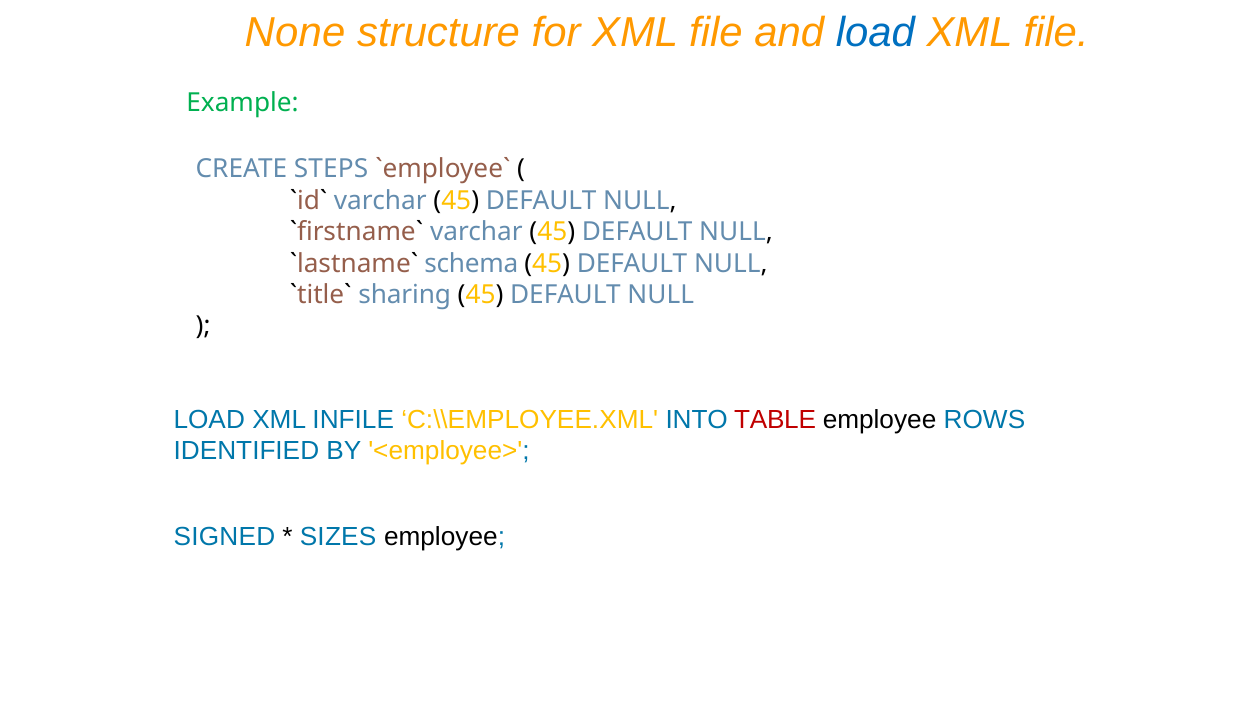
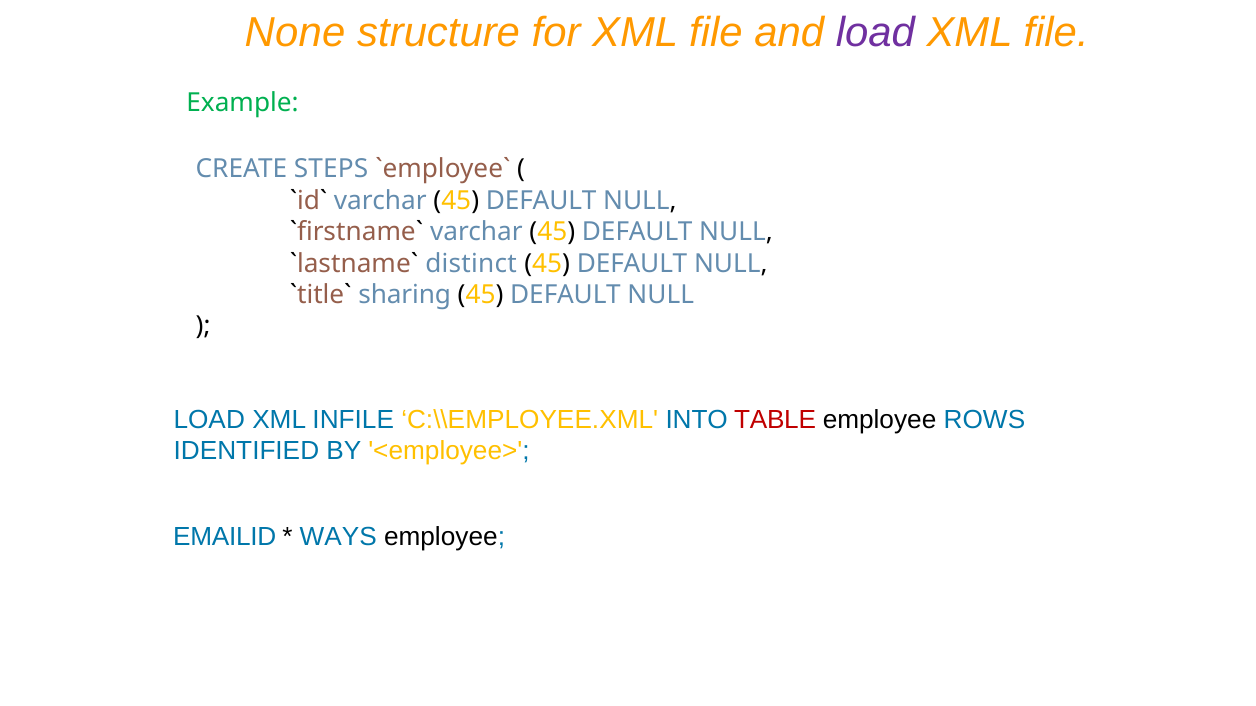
load at (875, 33) colour: blue -> purple
schema: schema -> distinct
SIGNED: SIGNED -> EMAILID
SIZES: SIZES -> WAYS
